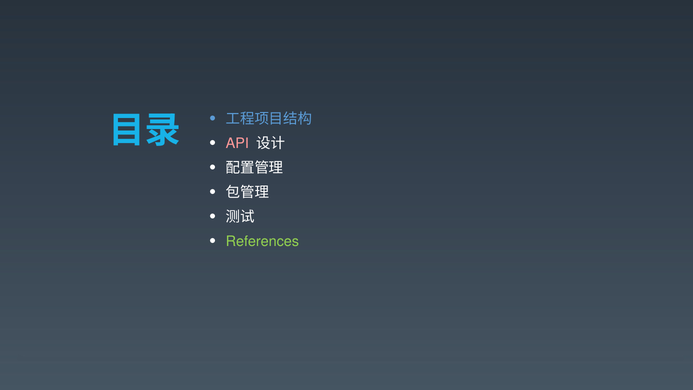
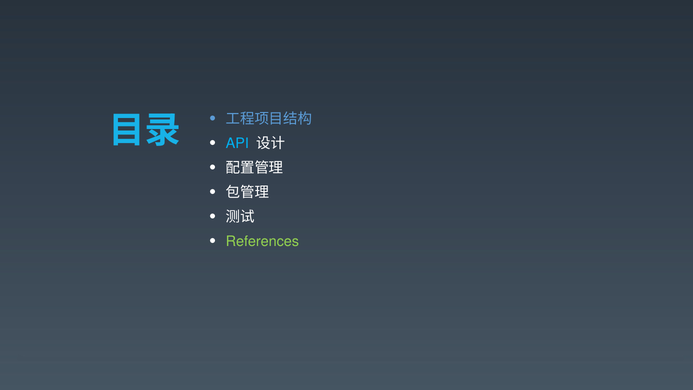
API colour: pink -> light blue
